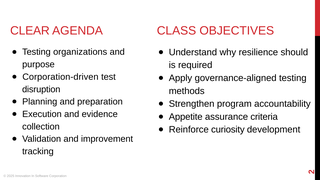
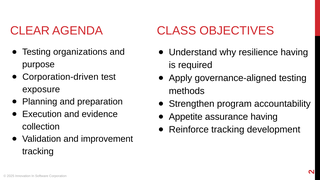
resilience should: should -> having
disruption: disruption -> exposure
assurance criteria: criteria -> having
Reinforce curiosity: curiosity -> tracking
